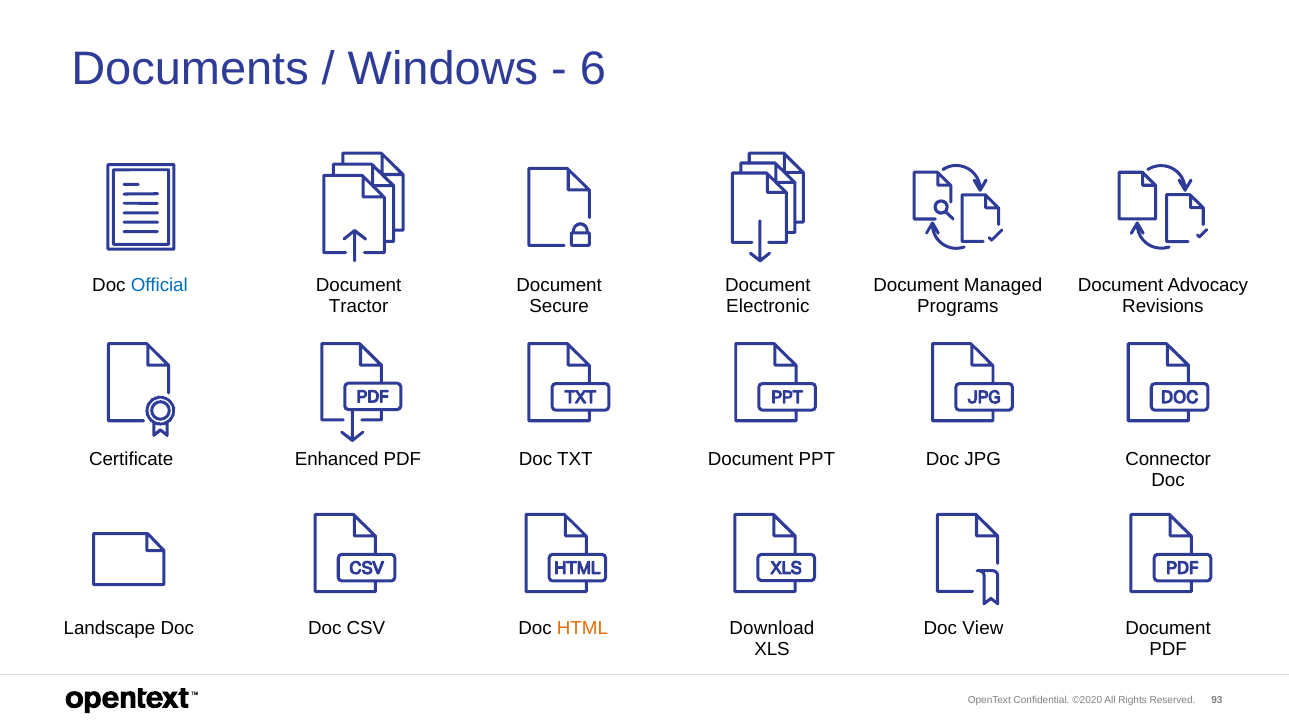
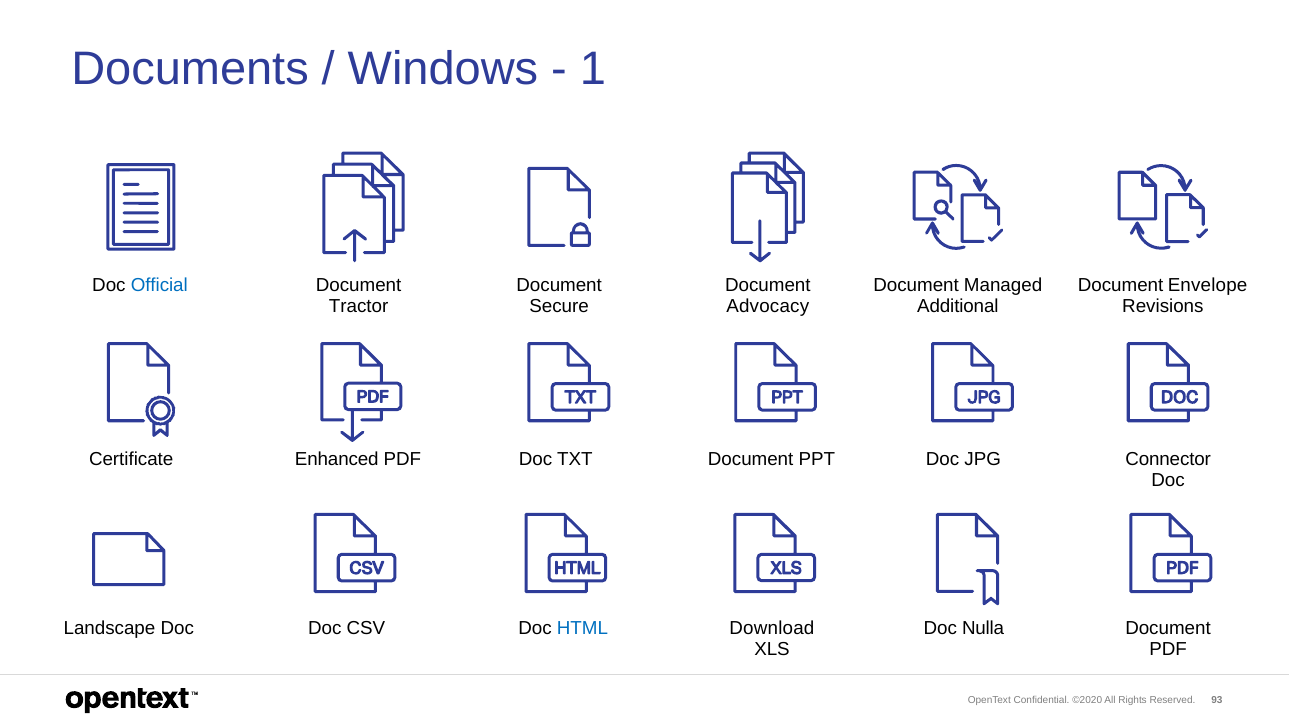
6: 6 -> 1
Advocacy: Advocacy -> Envelope
Electronic: Electronic -> Advocacy
Programs: Programs -> Additional
HTML colour: orange -> blue
View: View -> Nulla
